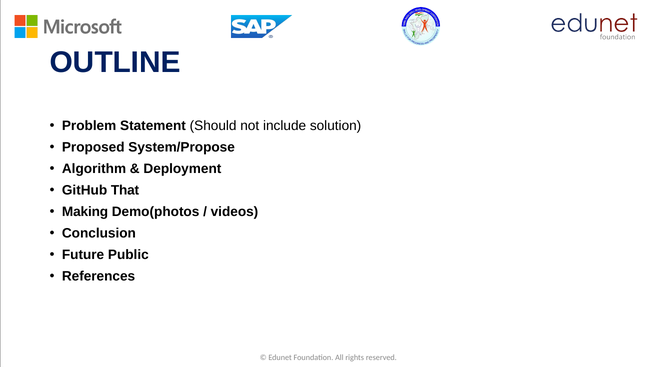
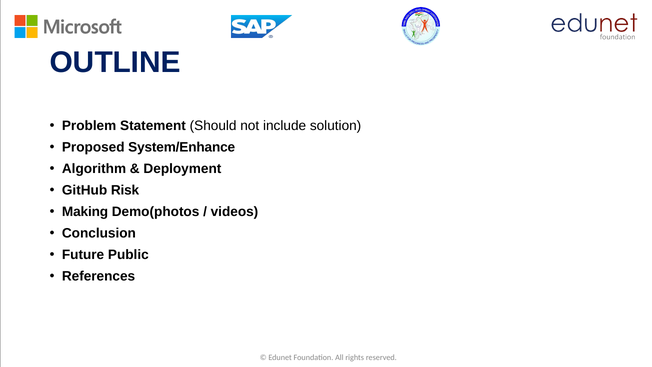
System/Propose: System/Propose -> System/Enhance
That: That -> Risk
